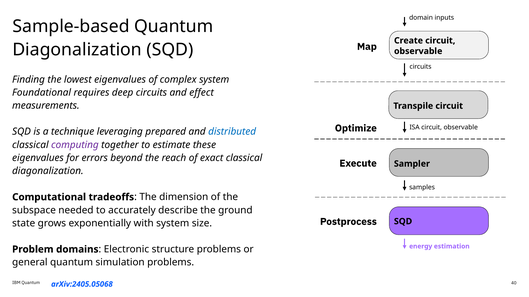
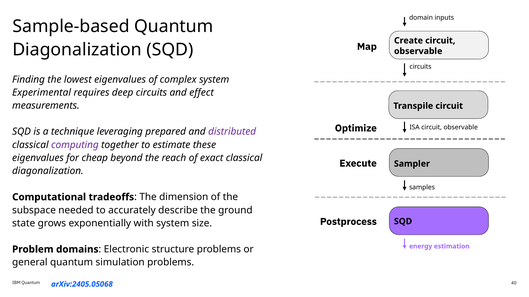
Foundational: Foundational -> Experimental
distributed colour: blue -> purple
errors: errors -> cheap
